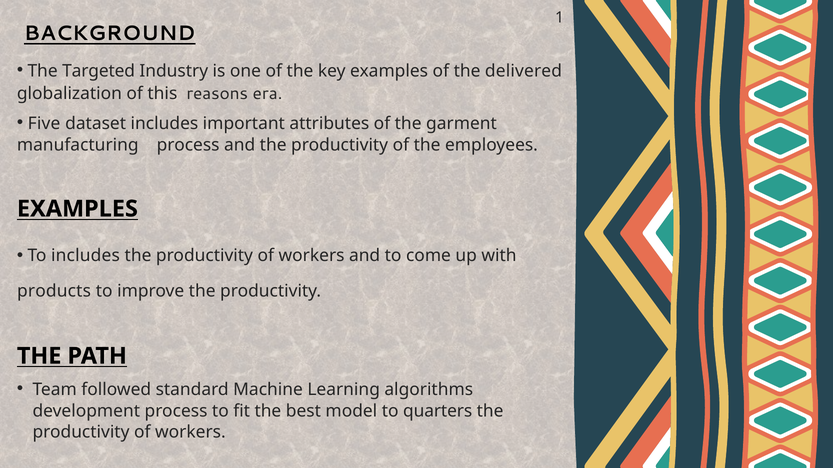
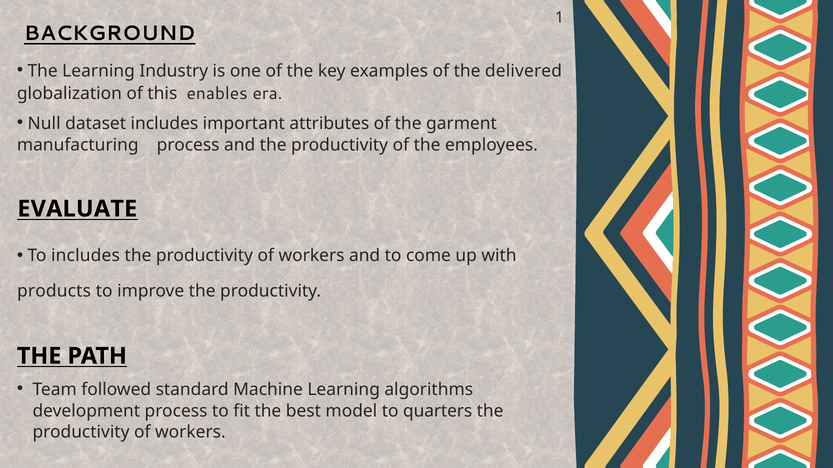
The Targeted: Targeted -> Learning
reasons: reasons -> enables
Five: Five -> Null
EXAMPLES at (77, 209): EXAMPLES -> EVALUATE
